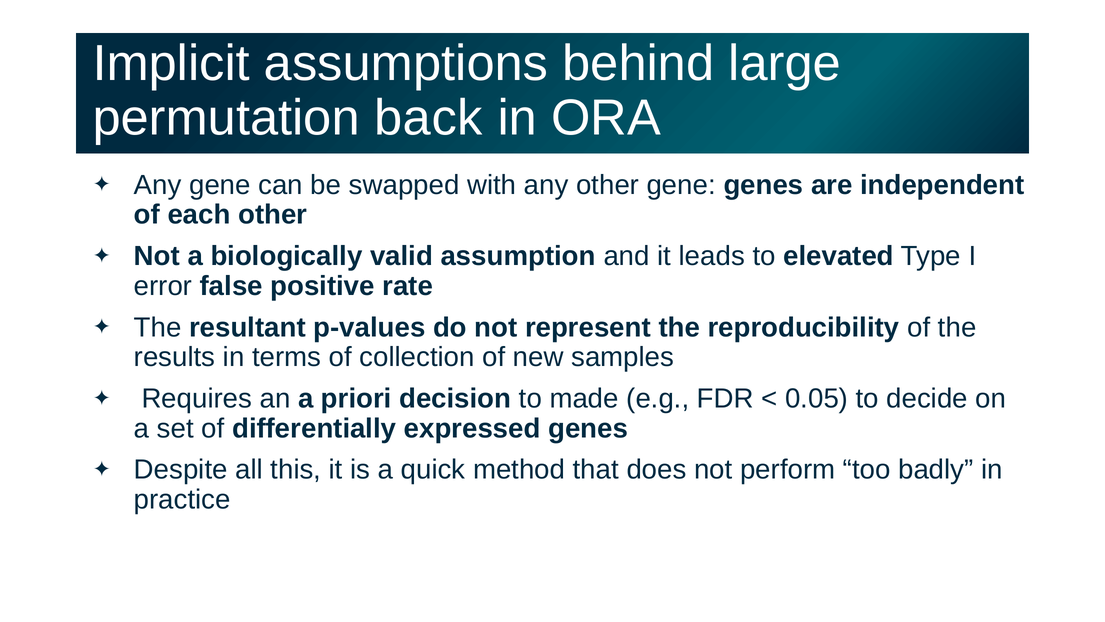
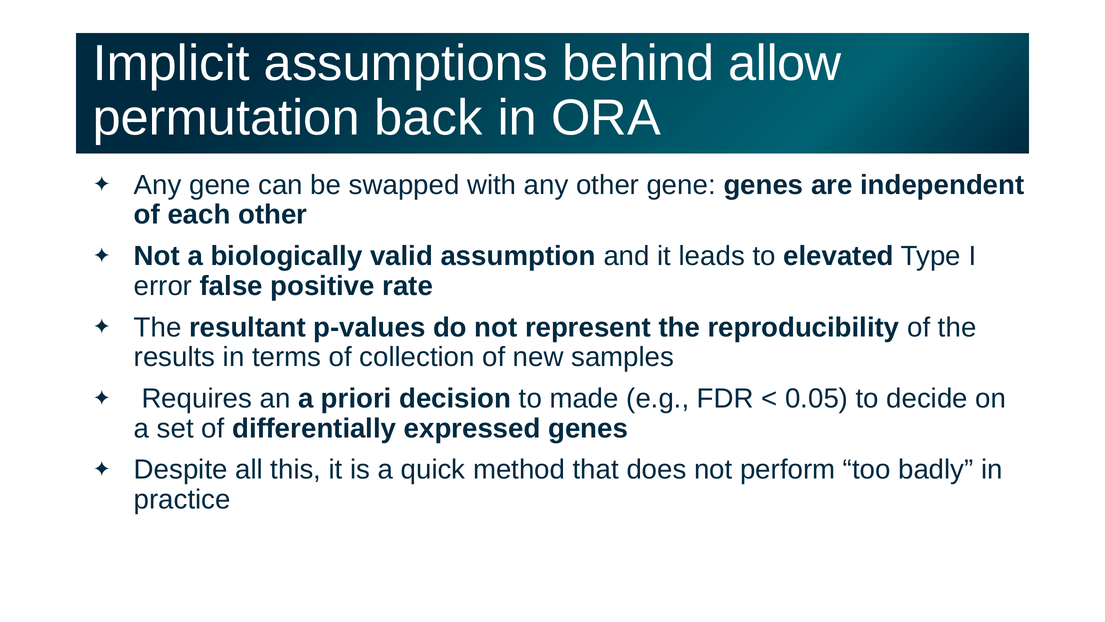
large: large -> allow
